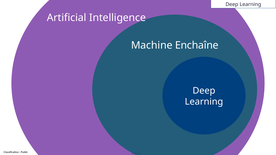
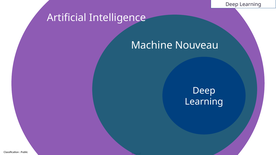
Enchaîne: Enchaîne -> Nouveau
